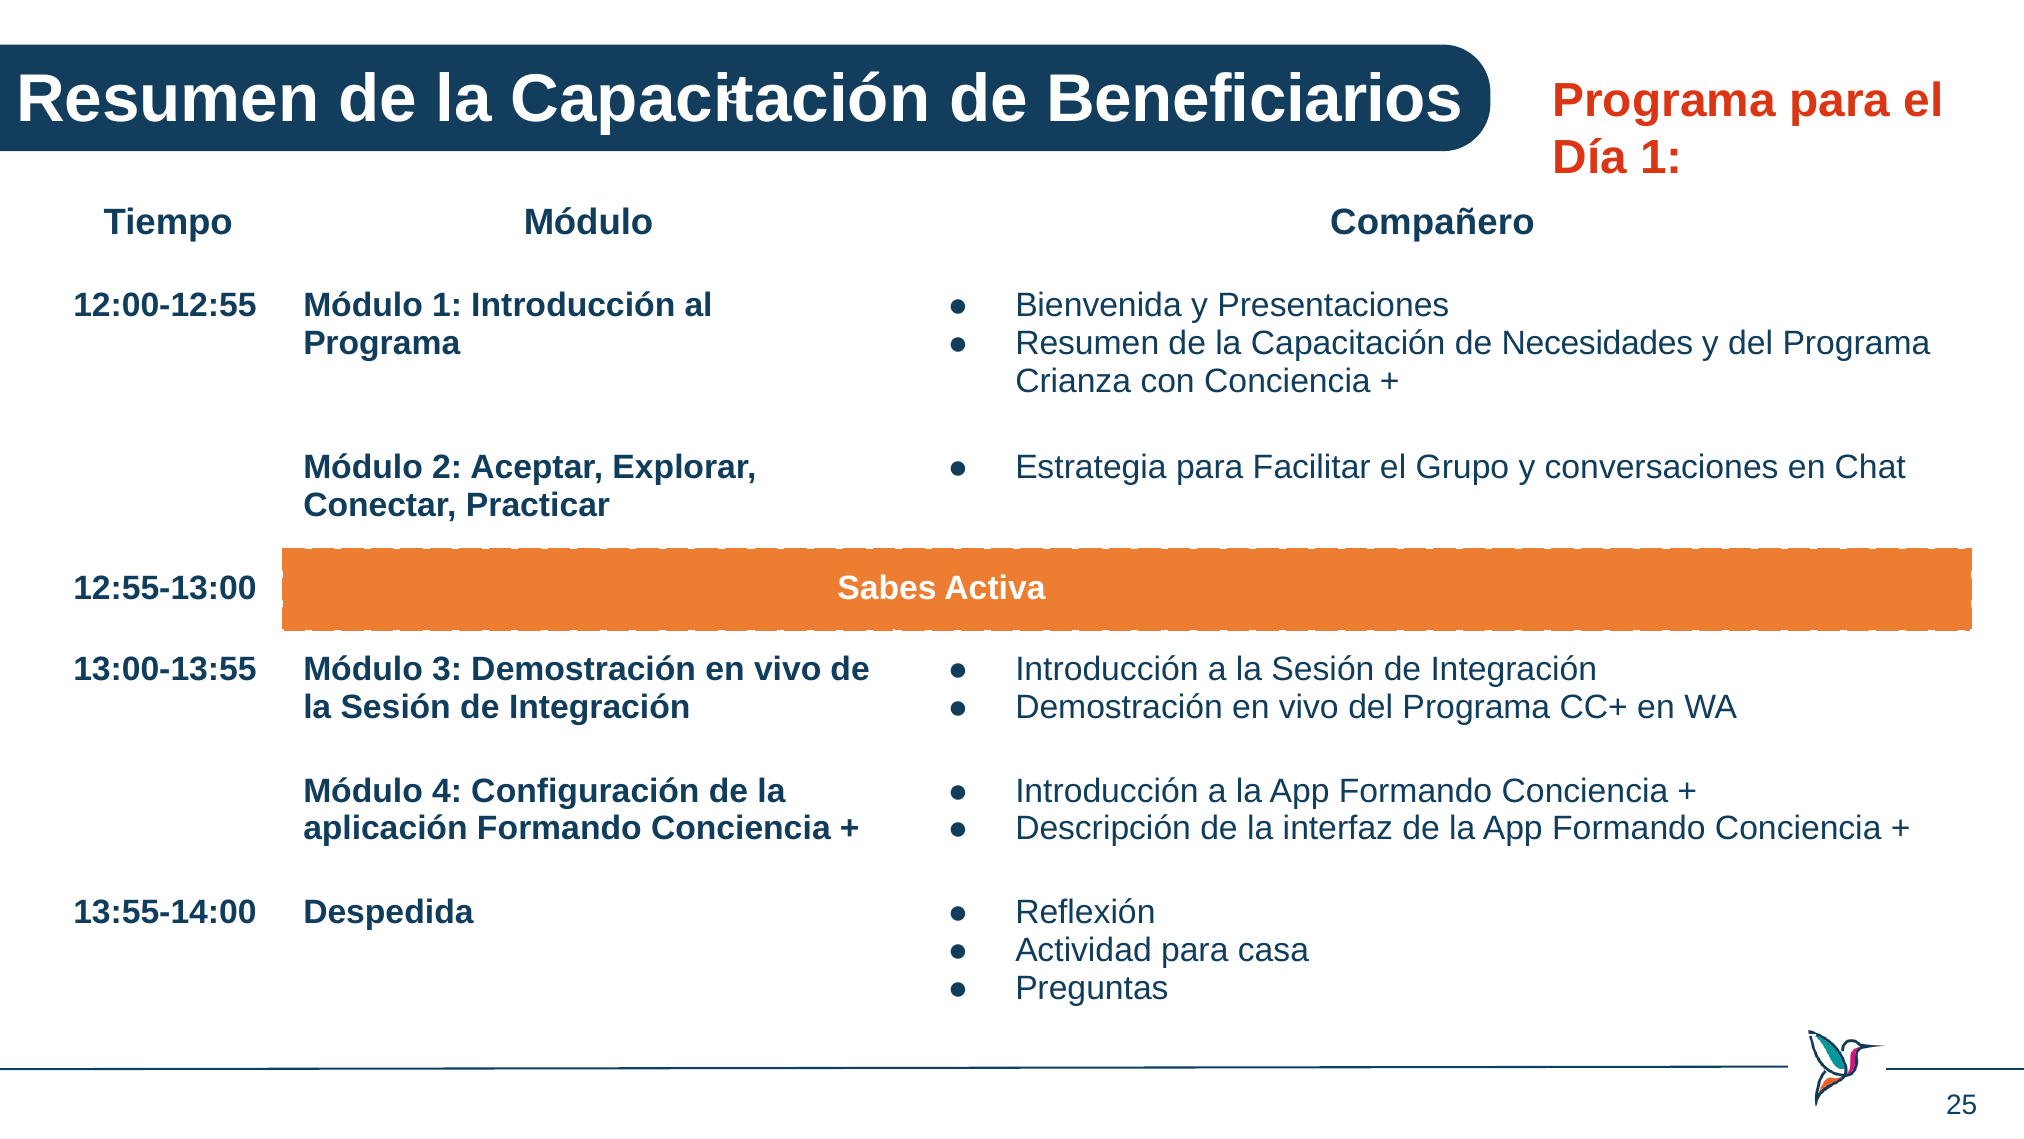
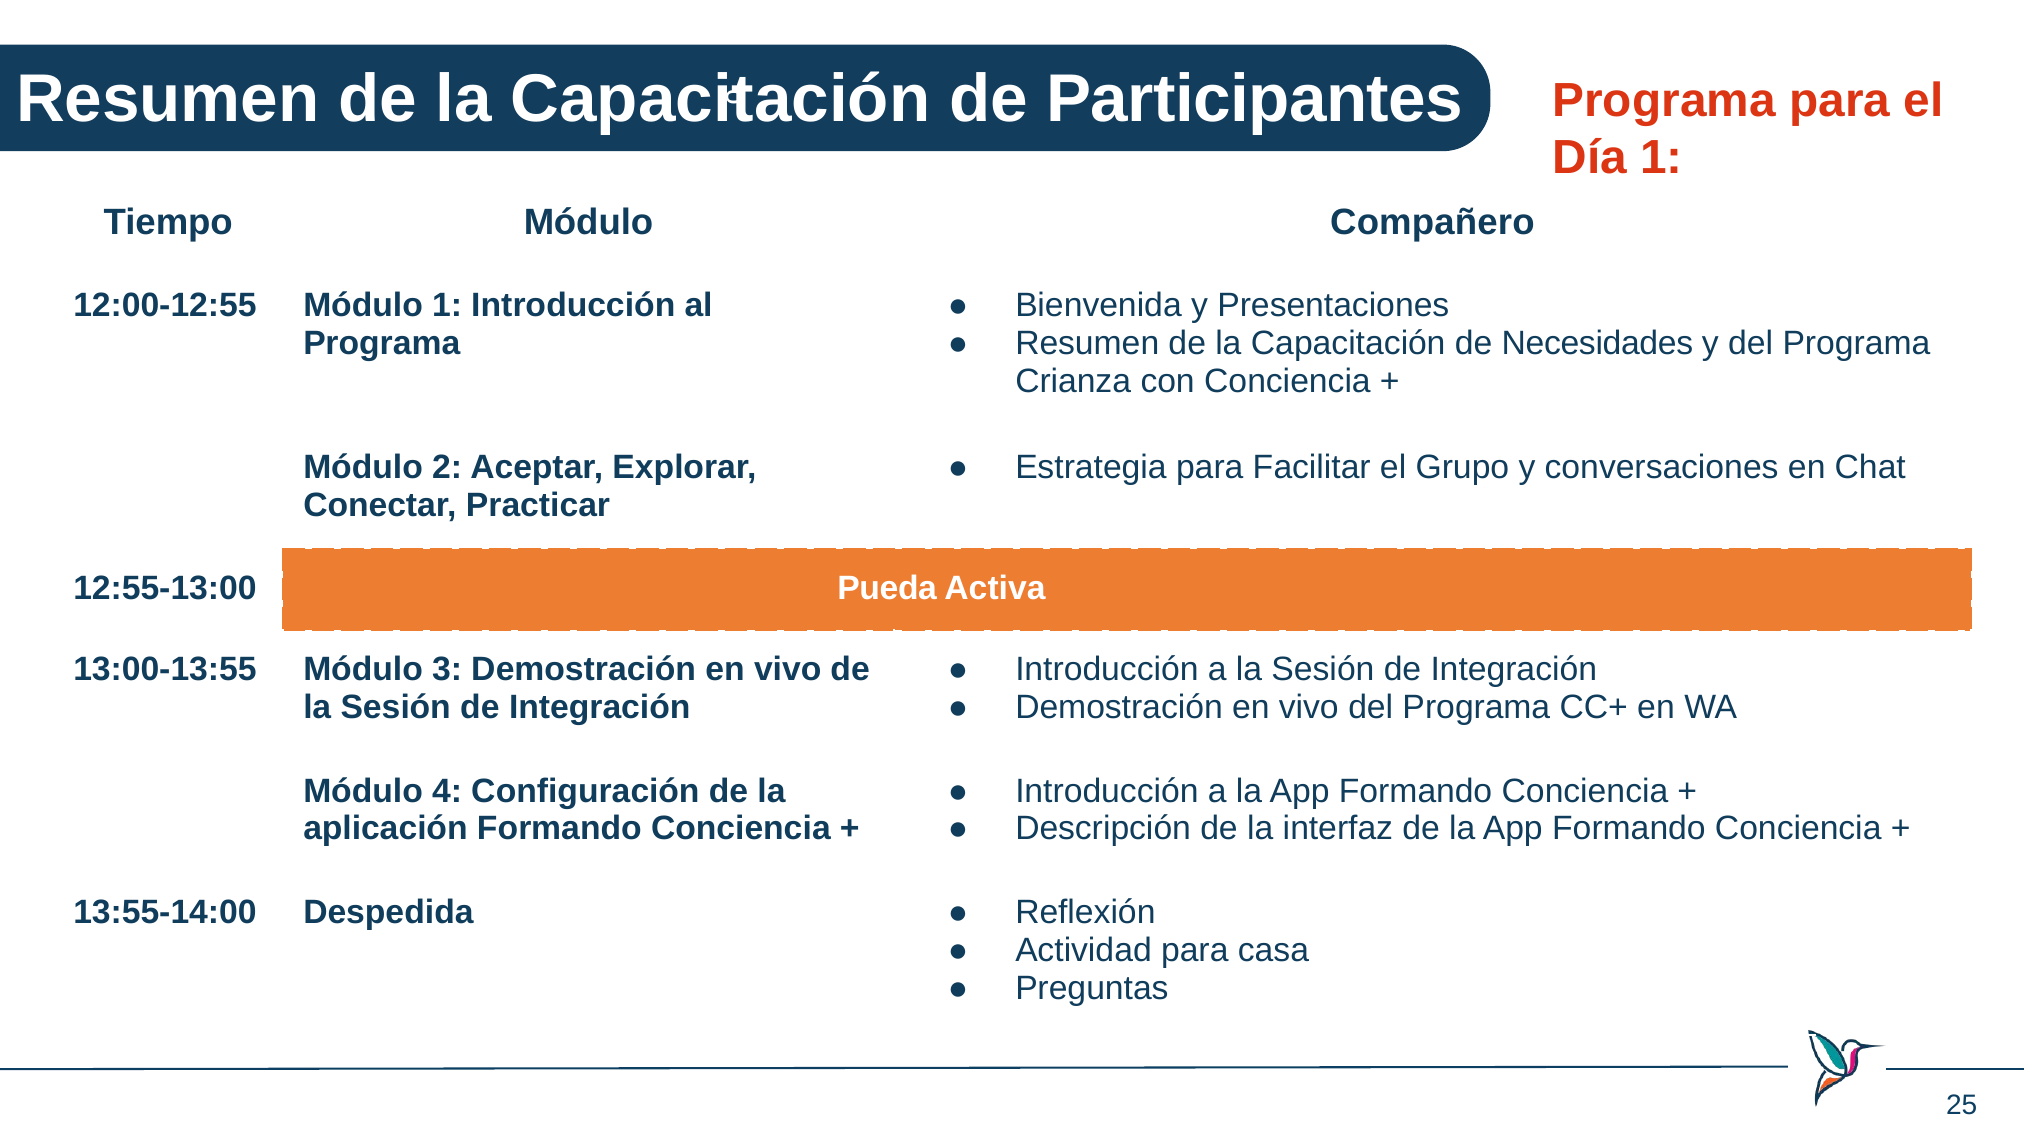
Beneficiarios: Beneficiarios -> Participantes
Sabes: Sabes -> Pueda
